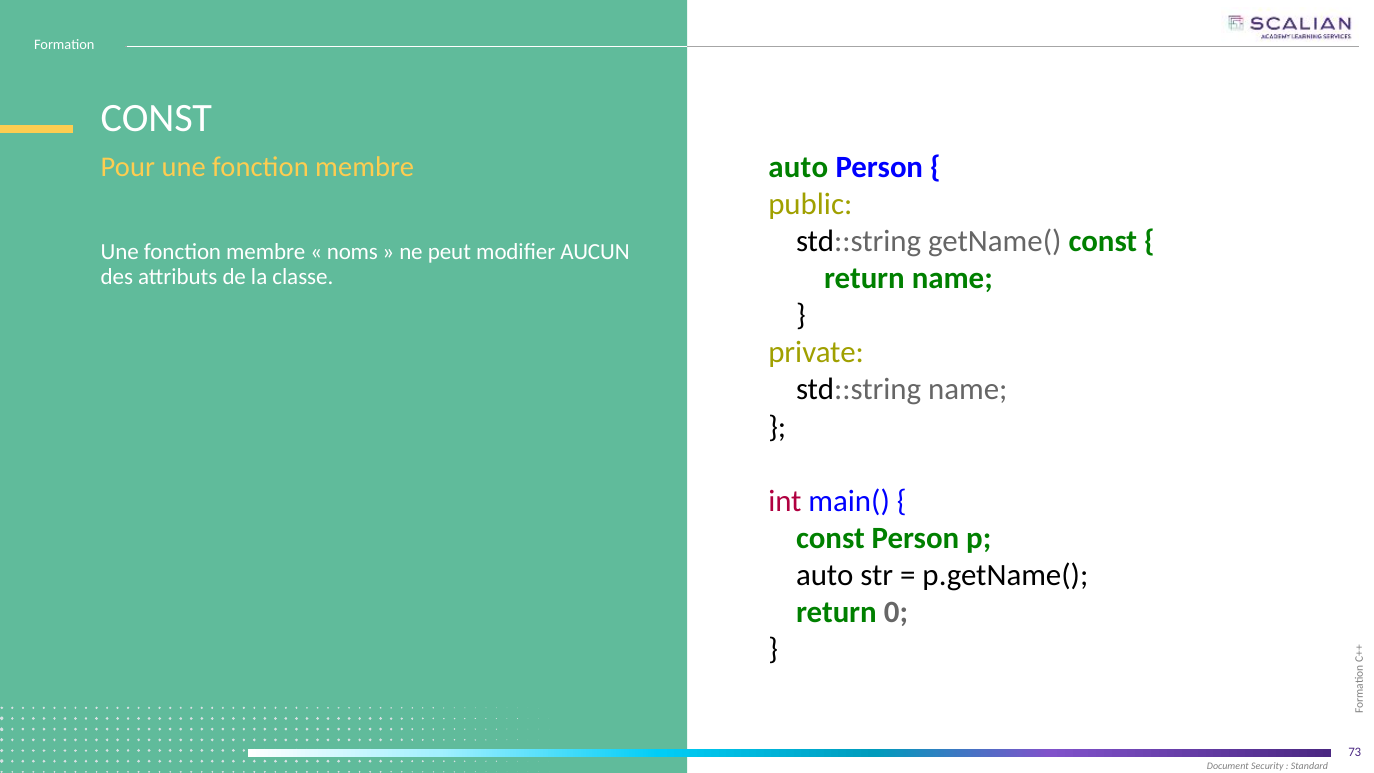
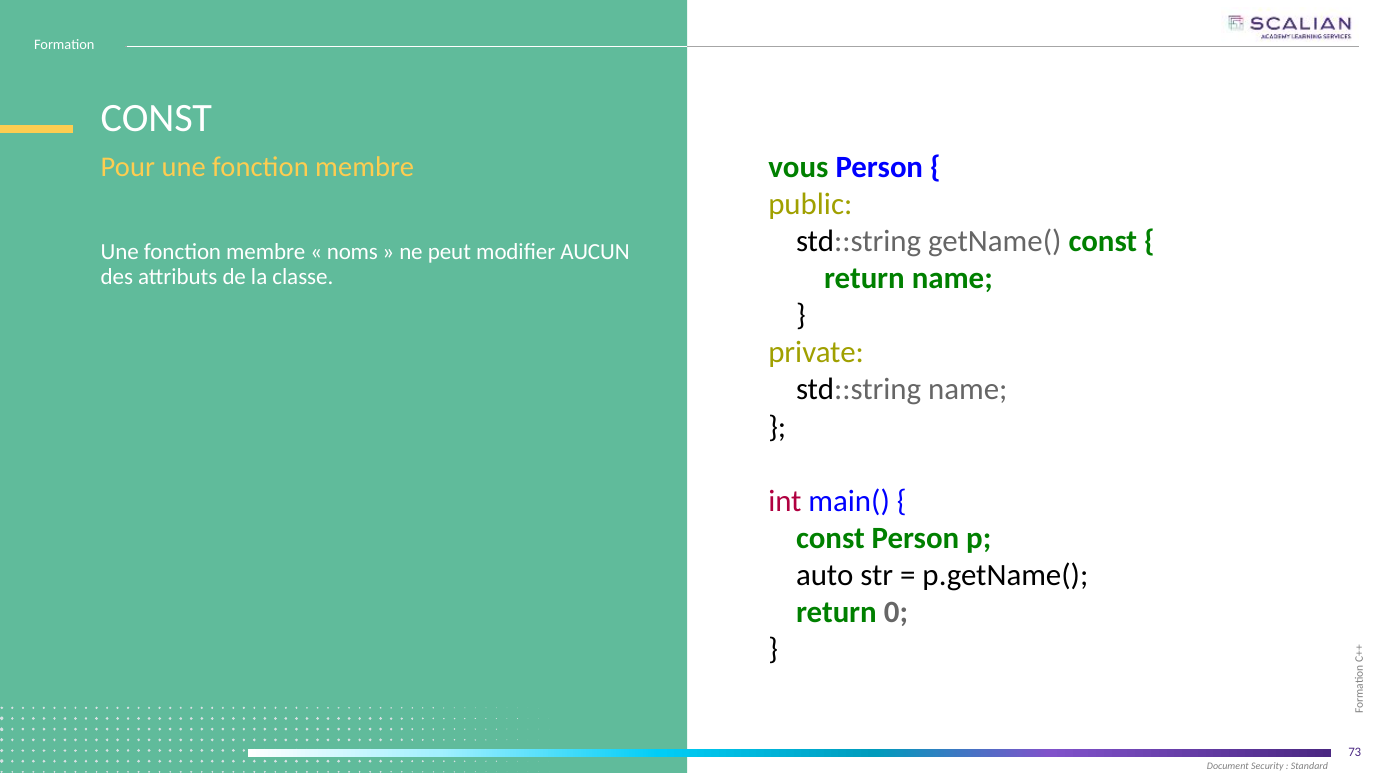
auto at (798, 167): auto -> vous
